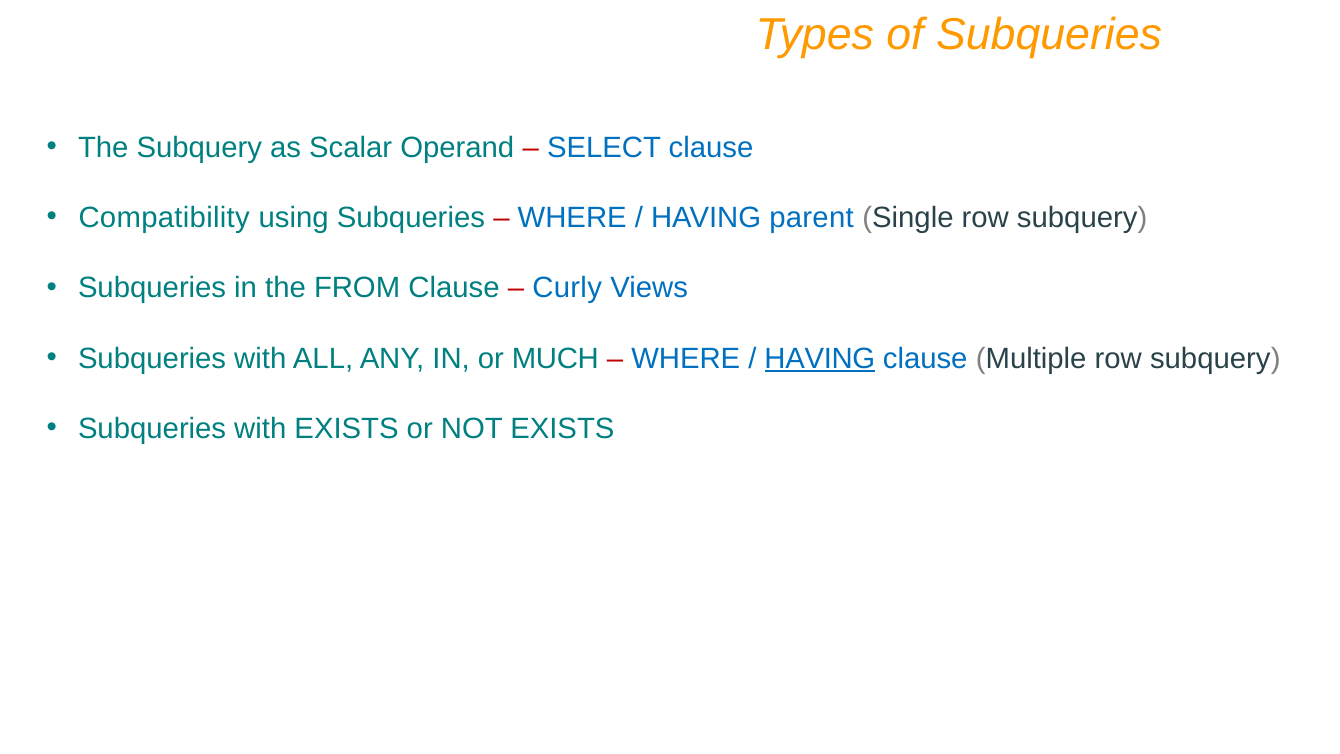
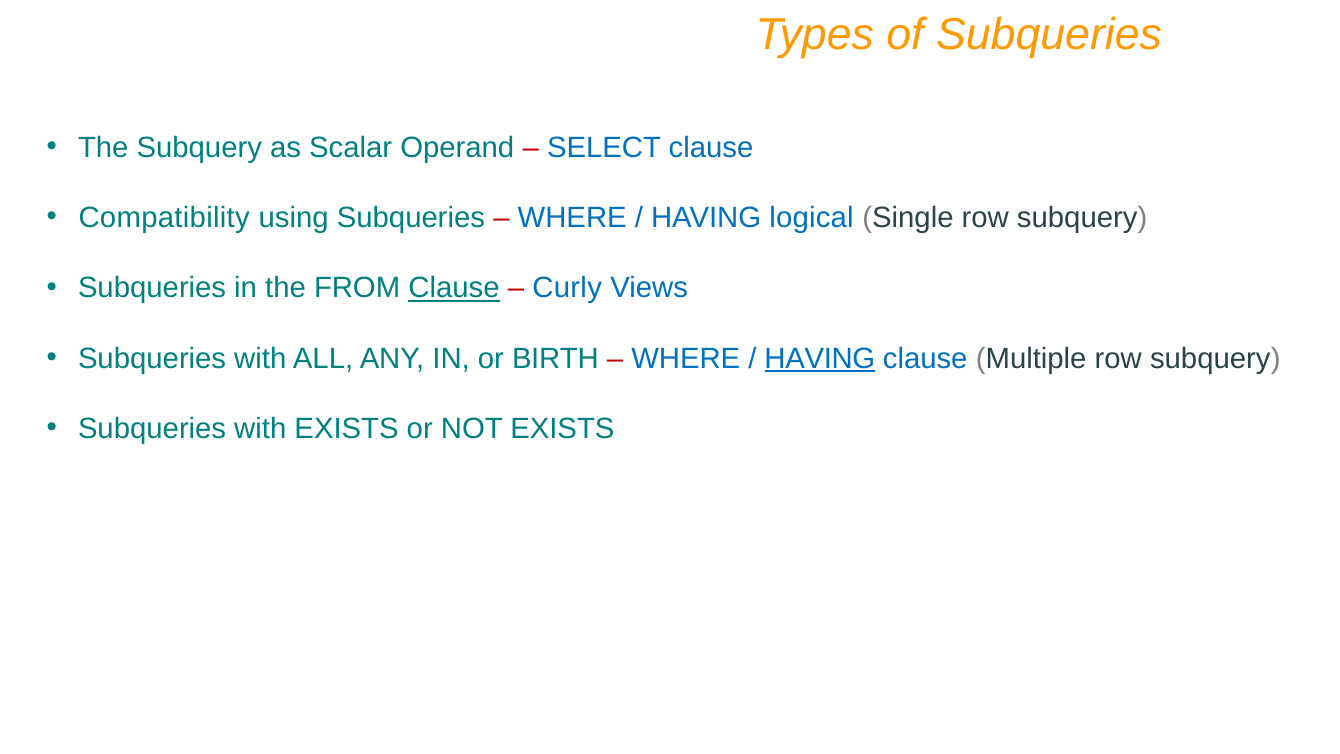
parent: parent -> logical
Clause at (454, 288) underline: none -> present
MUCH: MUCH -> BIRTH
